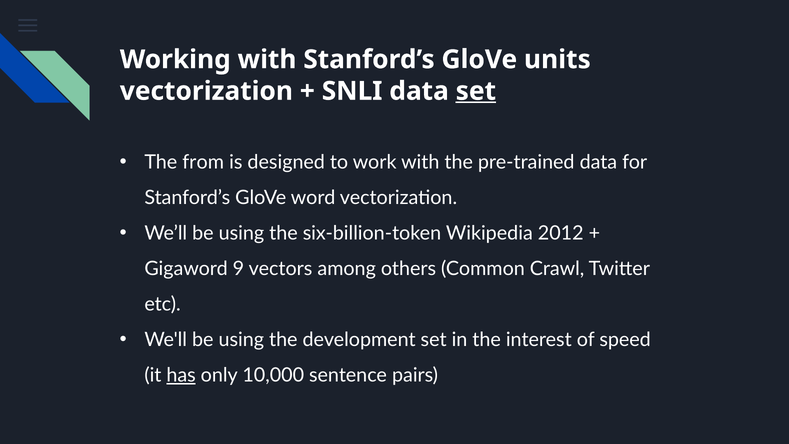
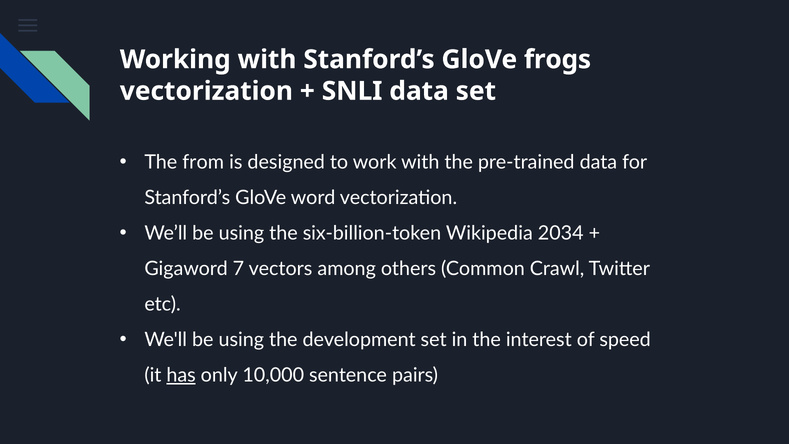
units: units -> frogs
set at (476, 91) underline: present -> none
2012: 2012 -> 2034
9: 9 -> 7
